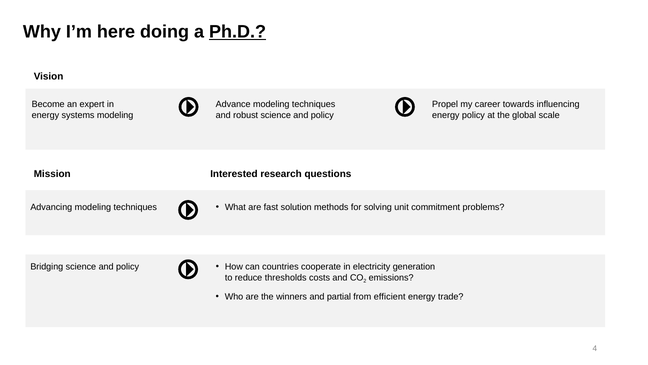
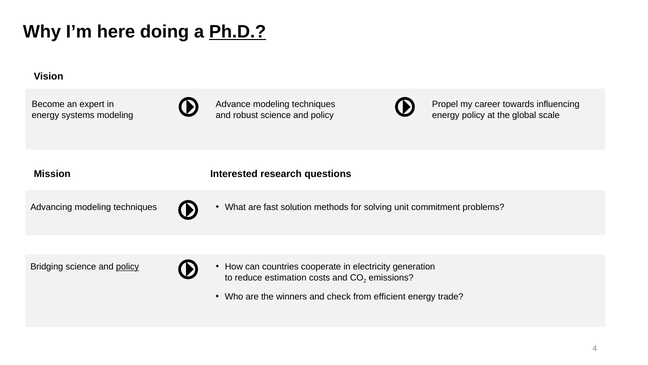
policy at (128, 266) underline: none -> present
thresholds: thresholds -> estimation
partial: partial -> check
